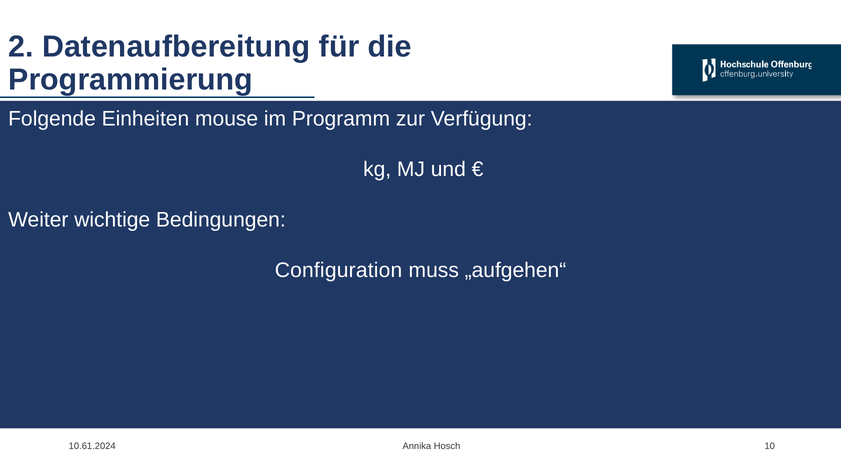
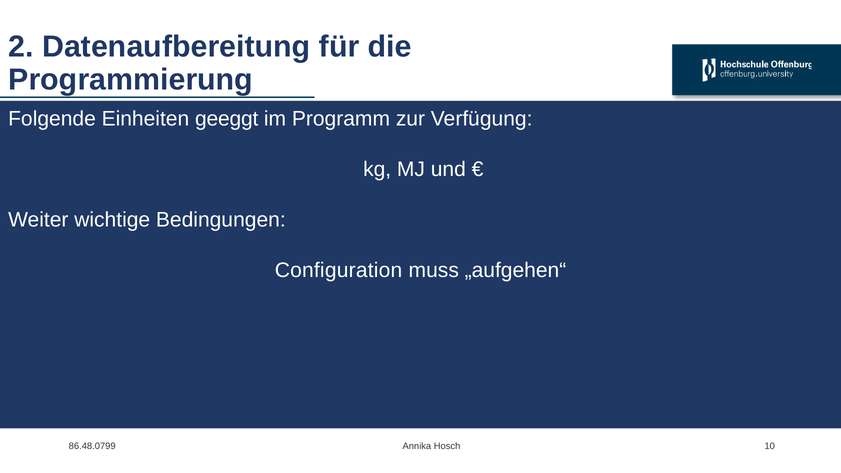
mouse: mouse -> geeggt
10.61.2024: 10.61.2024 -> 86.48.0799
